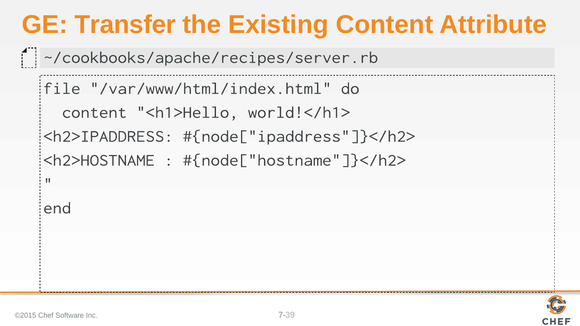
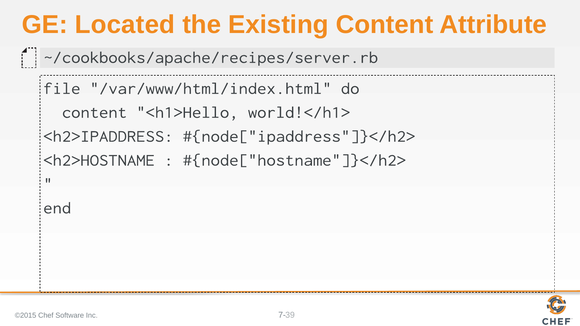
Transfer: Transfer -> Located
